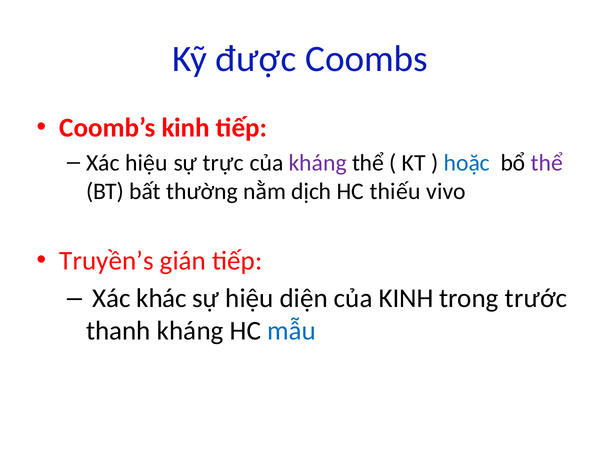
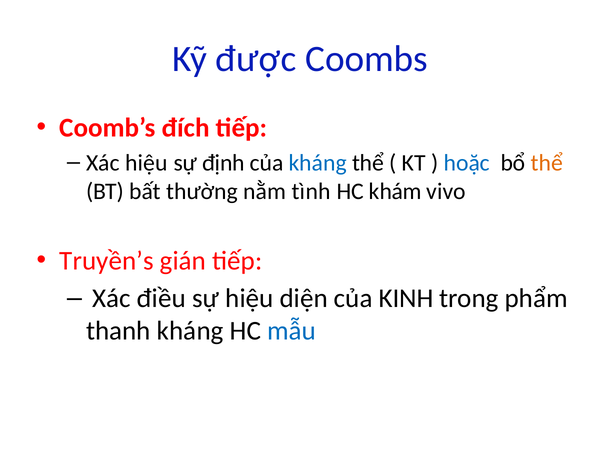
Coomb’s kinh: kinh -> đích
trực: trực -> định
kháng at (318, 163) colour: purple -> blue
thể at (547, 163) colour: purple -> orange
dịch: dịch -> tình
thiếu: thiếu -> khám
khác: khác -> điều
trước: trước -> phẩm
